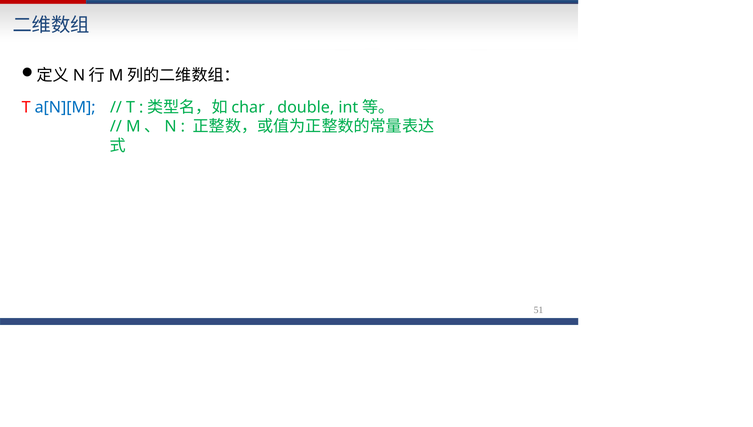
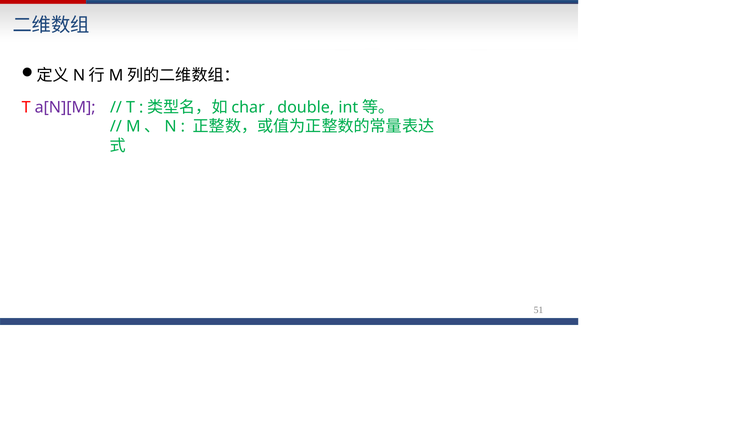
a[N][M colour: blue -> purple
